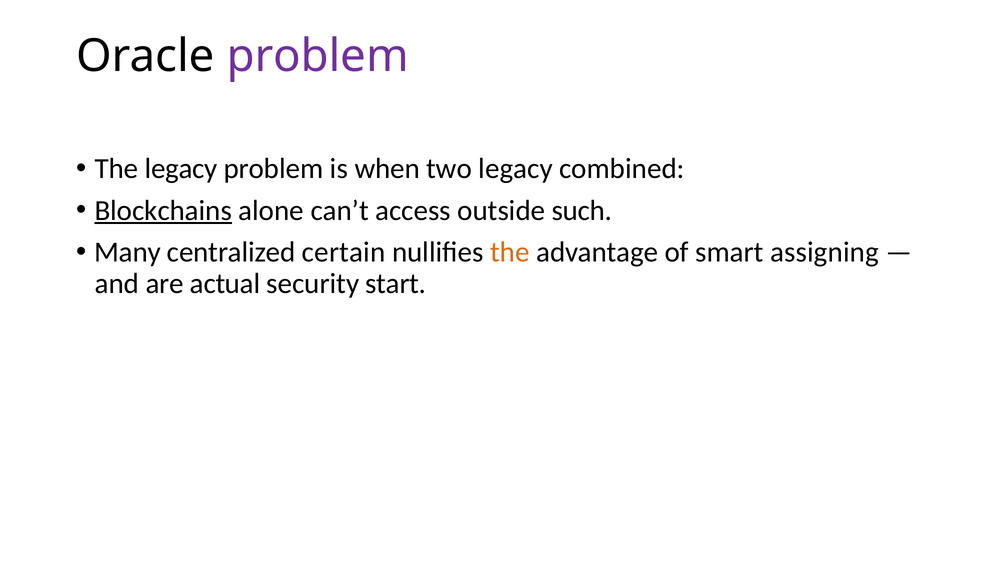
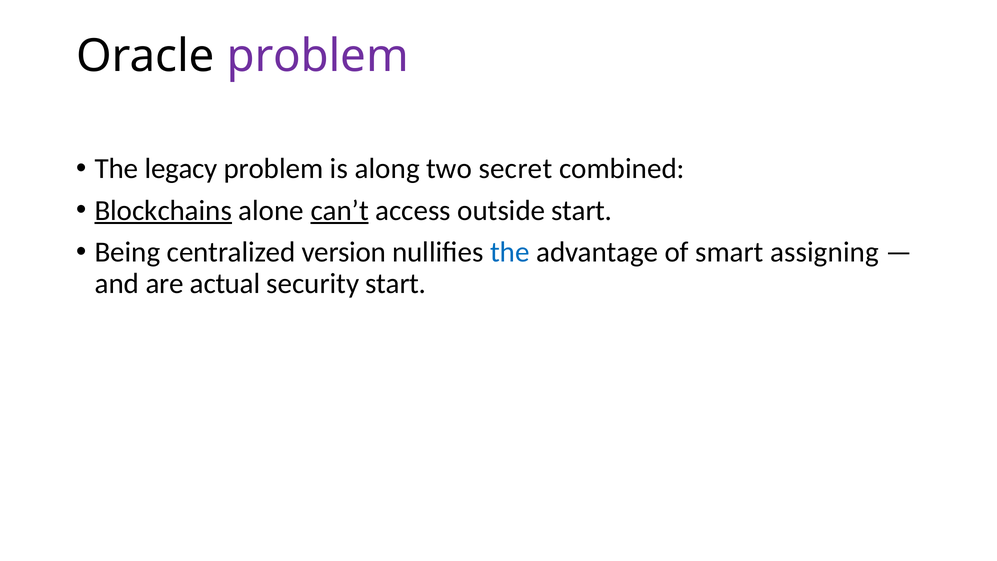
when: when -> along
two legacy: legacy -> secret
can’t underline: none -> present
outside such: such -> start
Many: Many -> Being
certain: certain -> version
the at (510, 252) colour: orange -> blue
